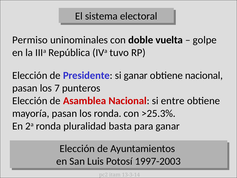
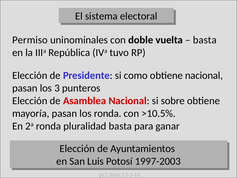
golpe at (205, 40): golpe -> basta
si ganar: ganar -> como
7: 7 -> 3
entre: entre -> sobre
>25.3%: >25.3% -> >10.5%
